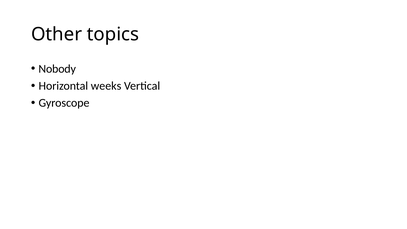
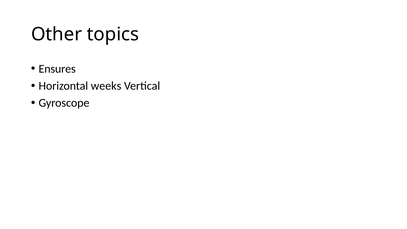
Nobody: Nobody -> Ensures
